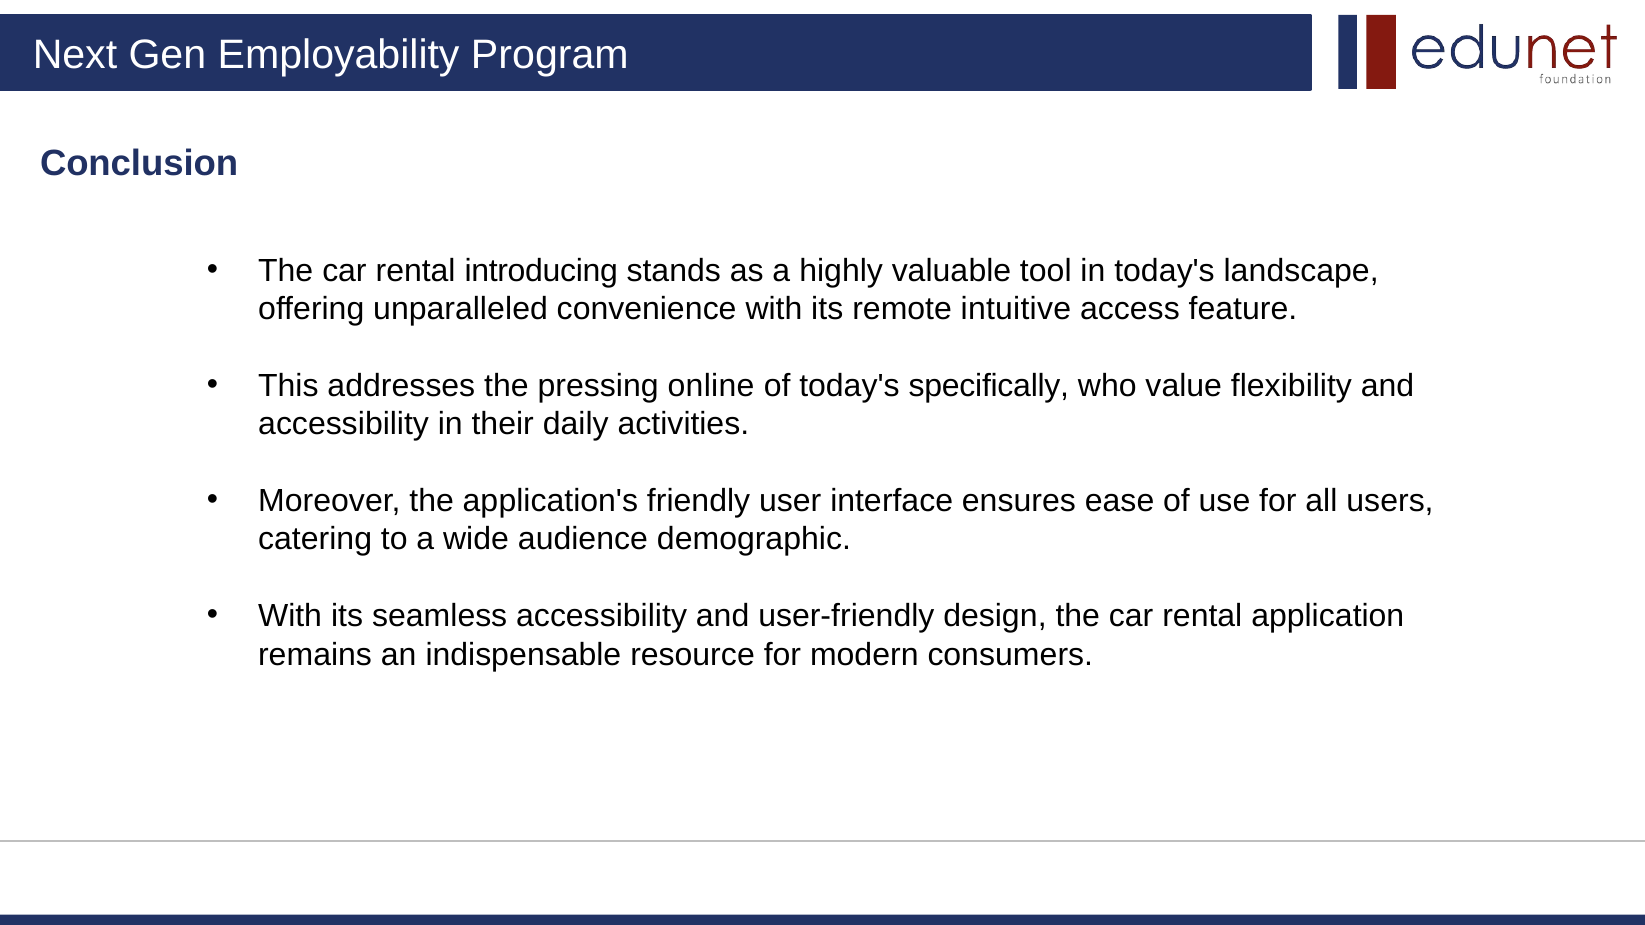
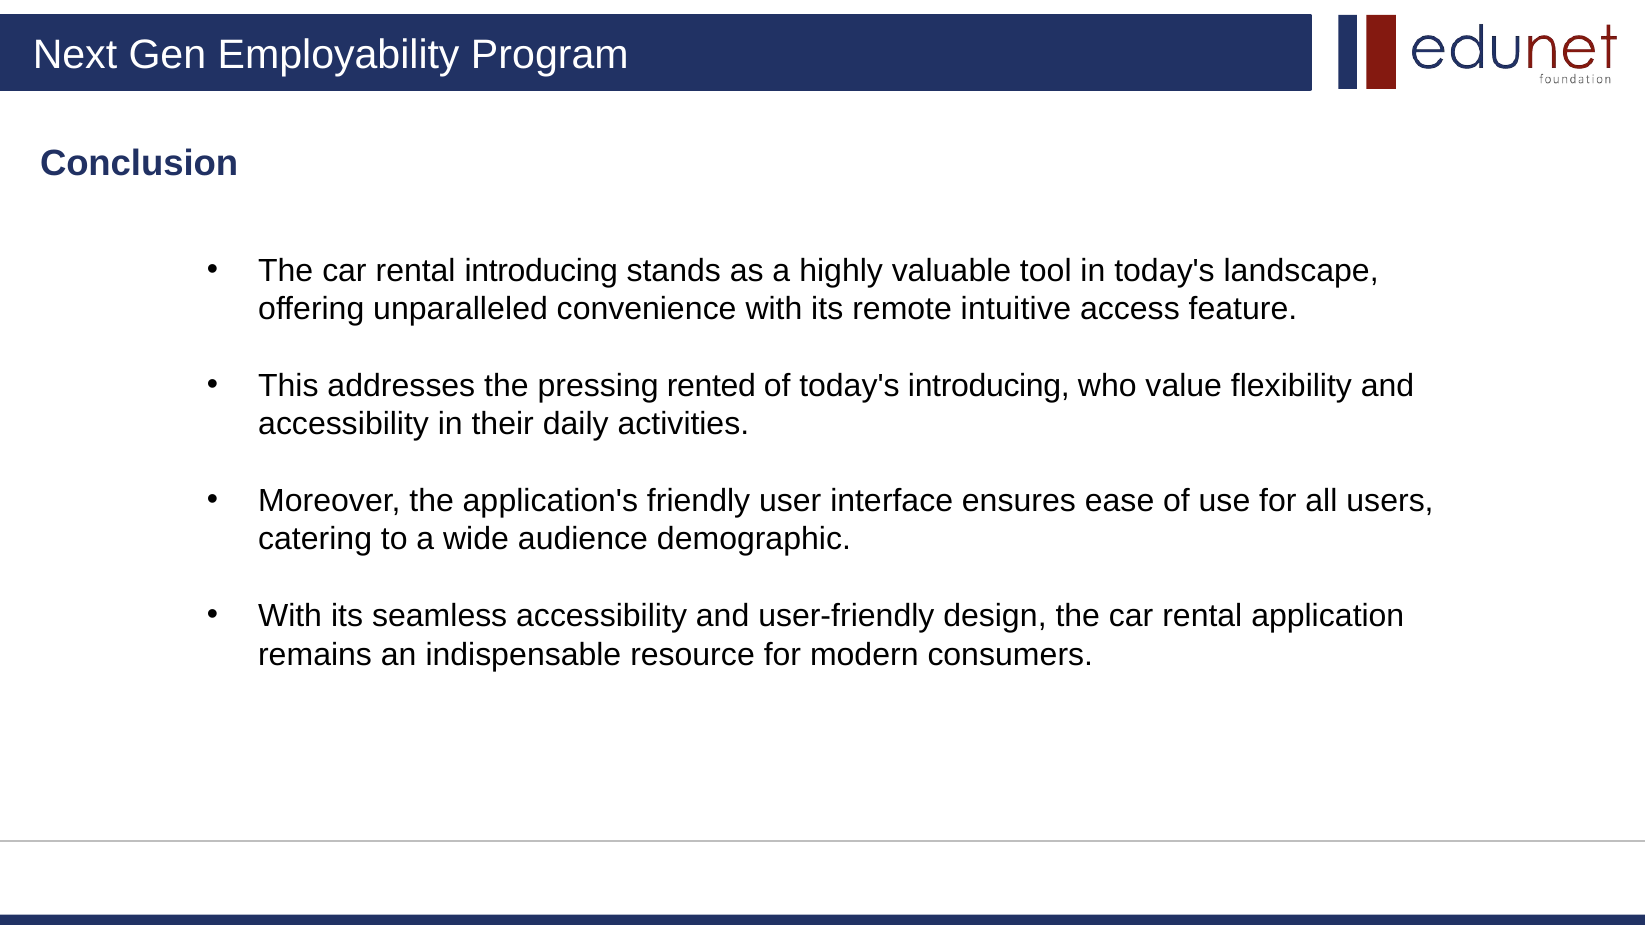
online: online -> rented
today's specifically: specifically -> introducing
